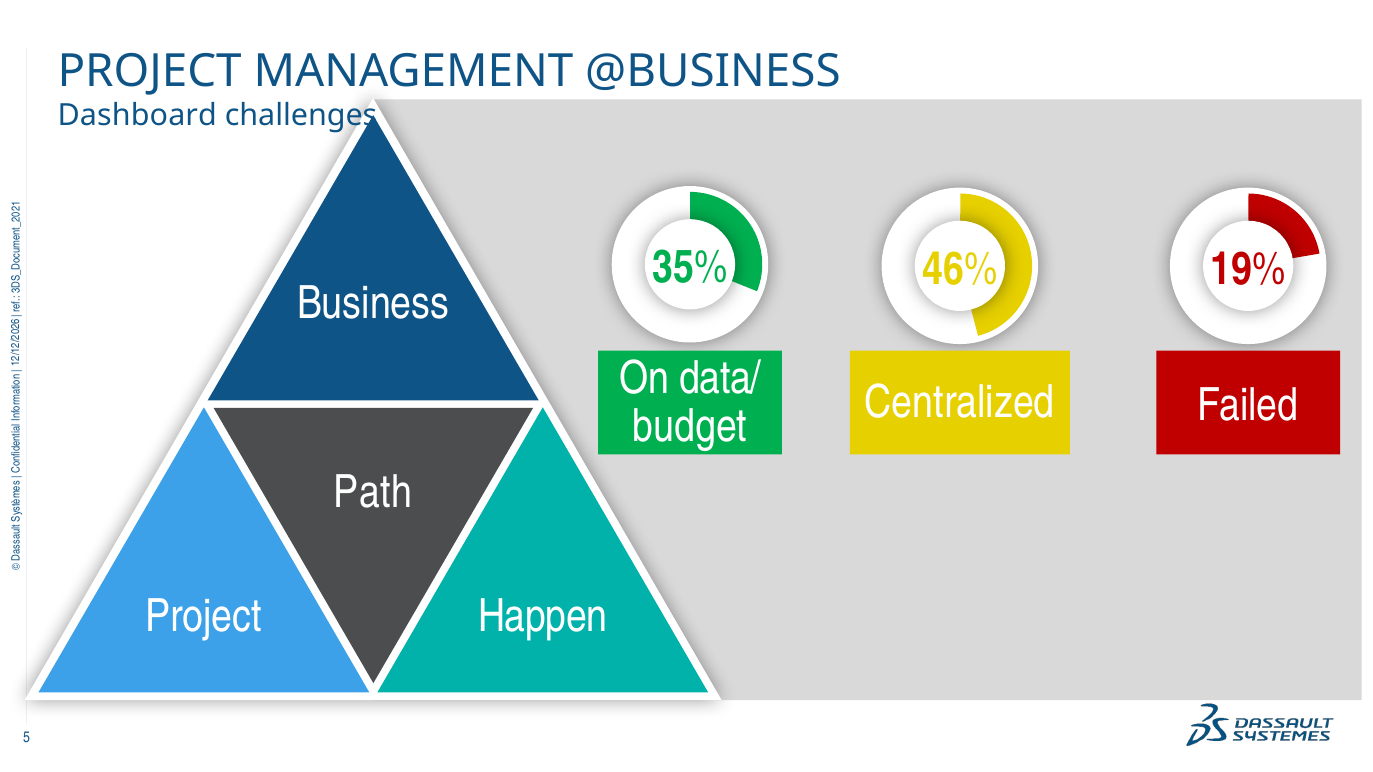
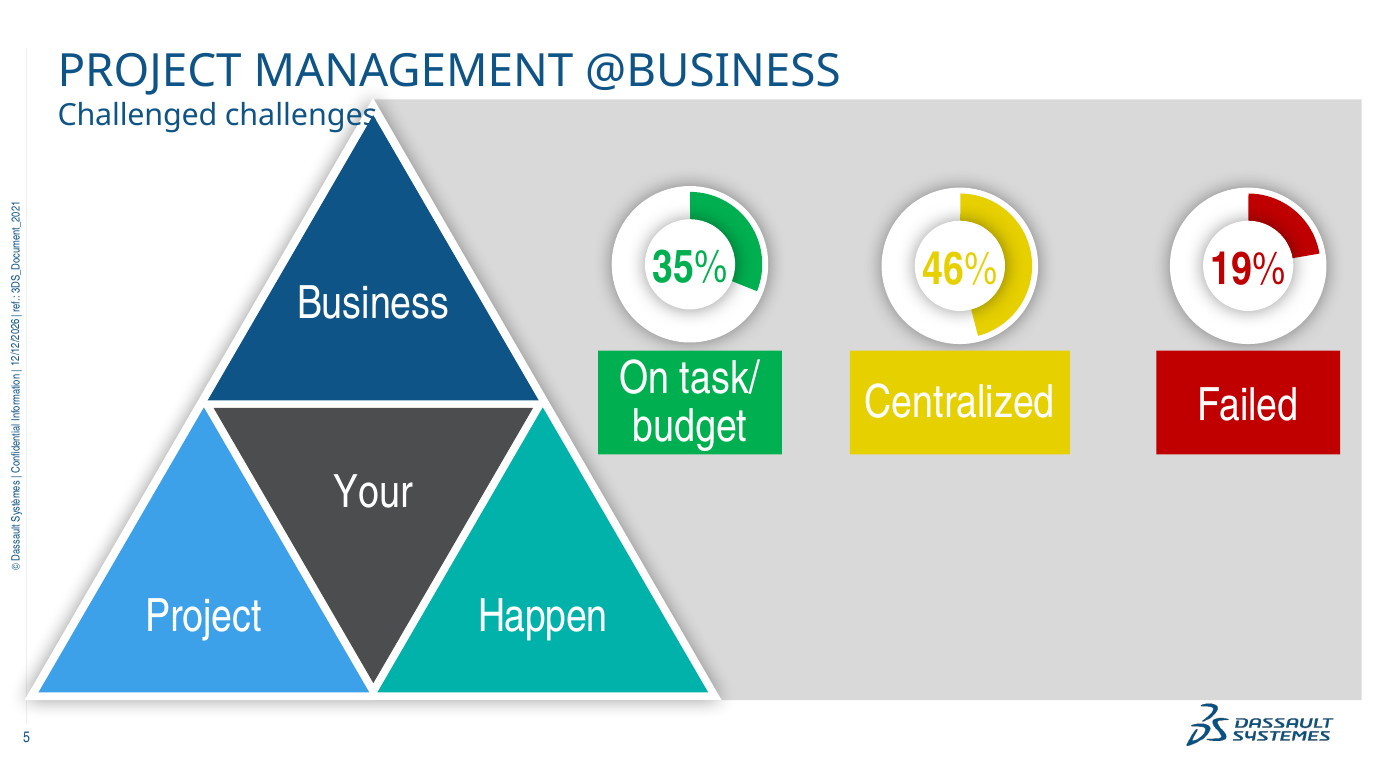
Dashboard: Dashboard -> Challenged
data/: data/ -> task/
Path: Path -> Your
